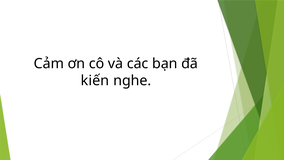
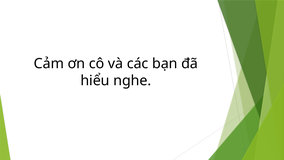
kiến: kiến -> hiểu
